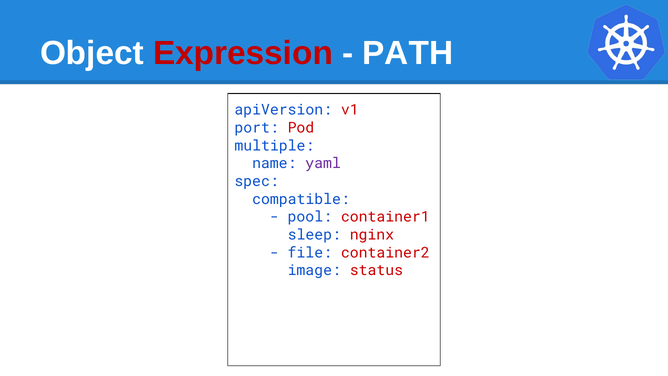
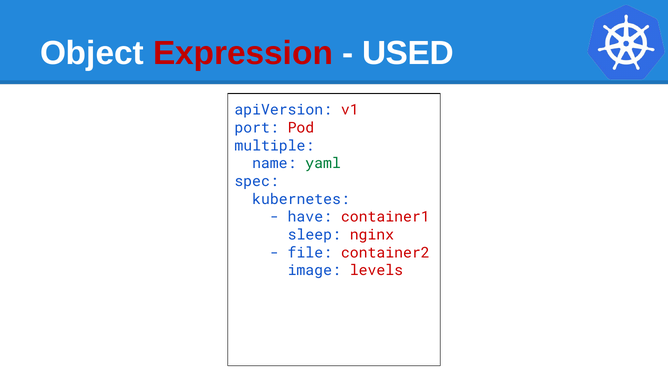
PATH: PATH -> USED
yaml colour: purple -> green
compatible: compatible -> kubernetes
pool: pool -> have
status: status -> levels
